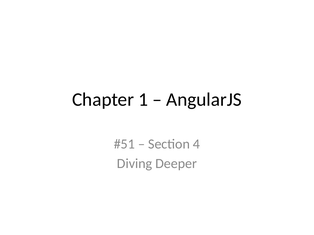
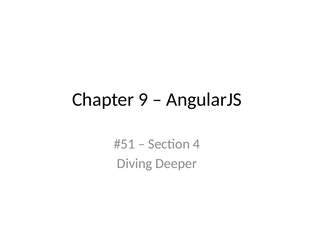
1: 1 -> 9
